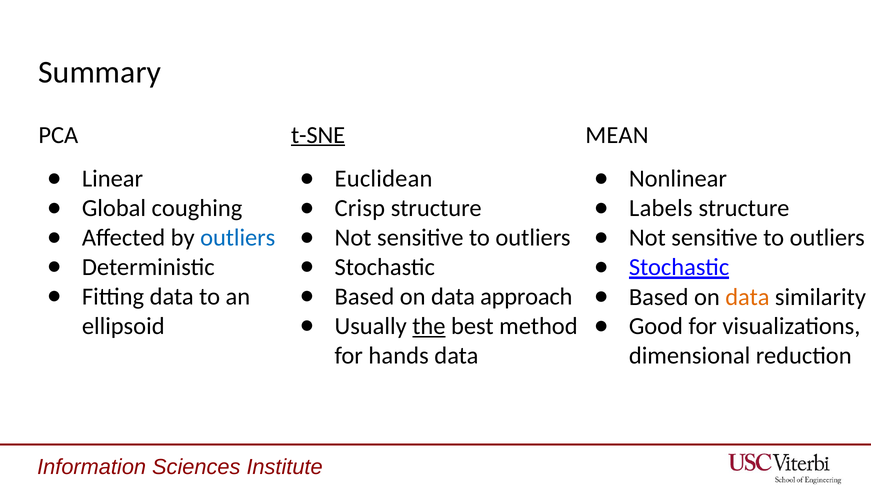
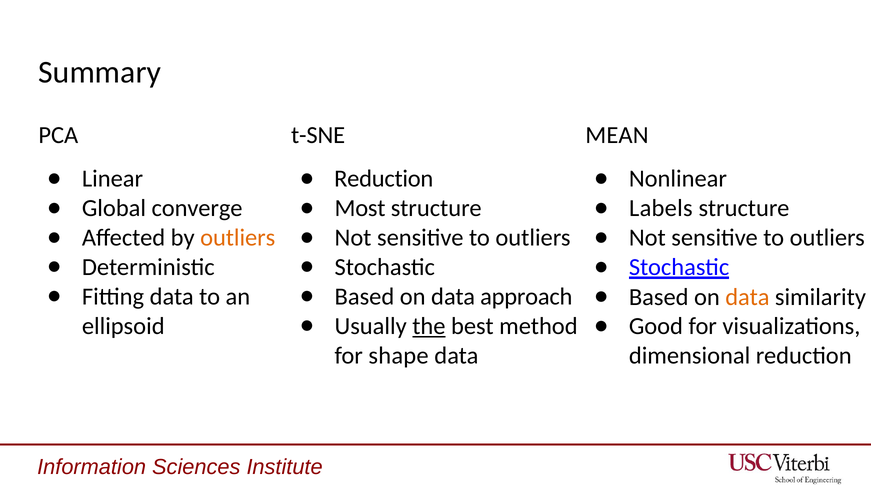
t-SNE underline: present -> none
Euclidean at (384, 179): Euclidean -> Reduction
coughing: coughing -> converge
Crisp: Crisp -> Most
outliers at (238, 238) colour: blue -> orange
hands: hands -> shape
